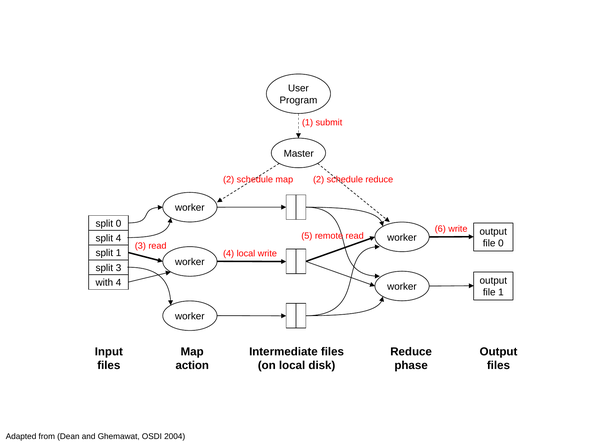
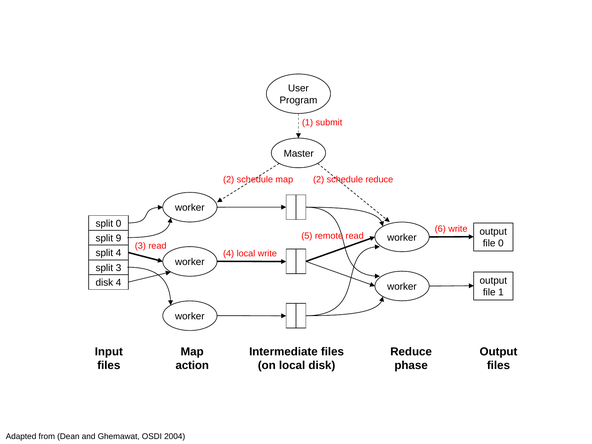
split 4: 4 -> 9
split 1: 1 -> 4
with at (104, 283): with -> disk
